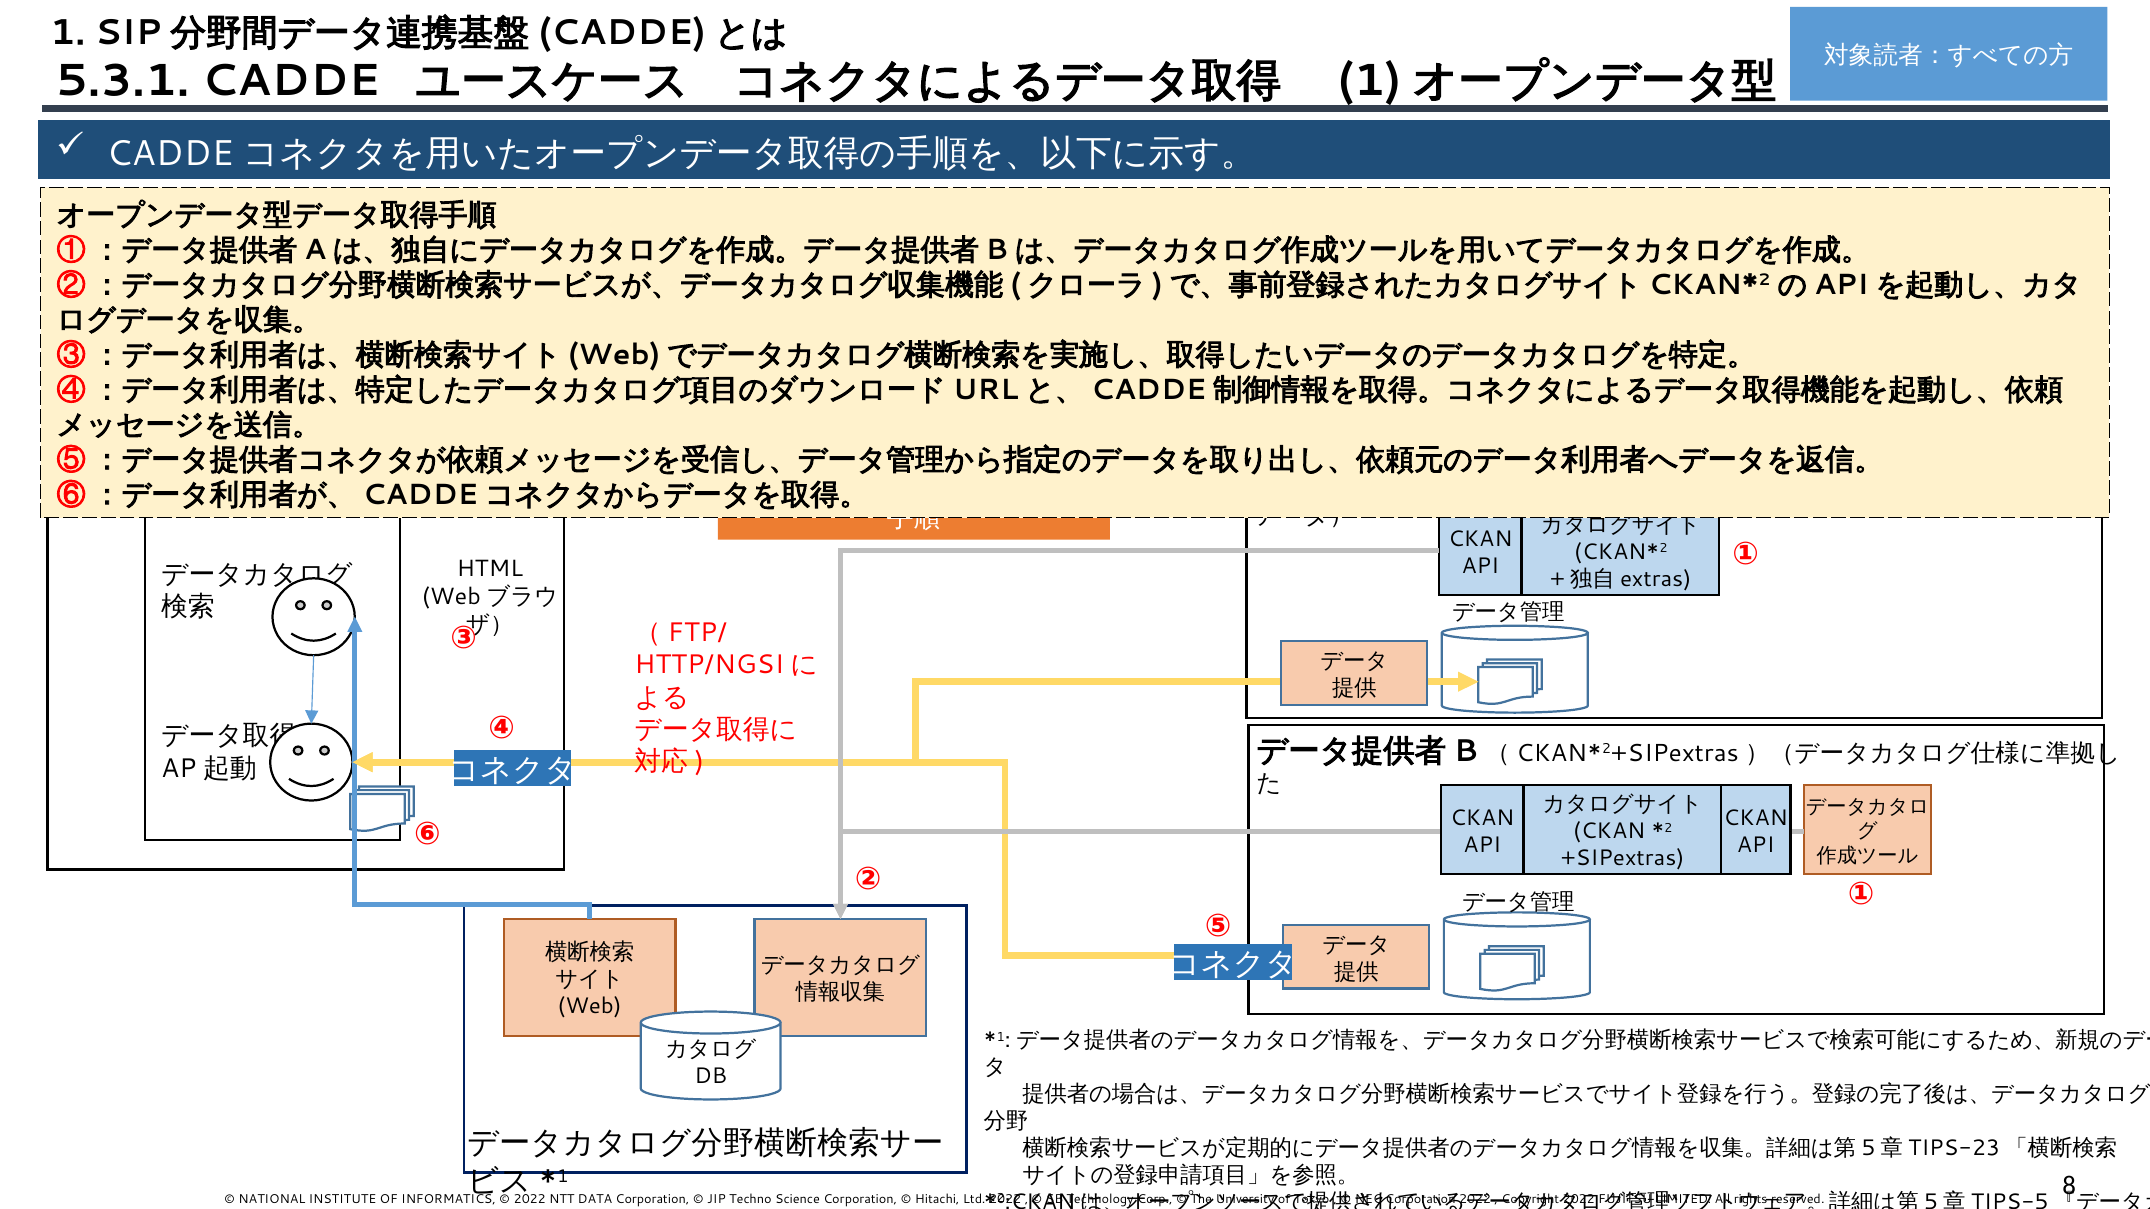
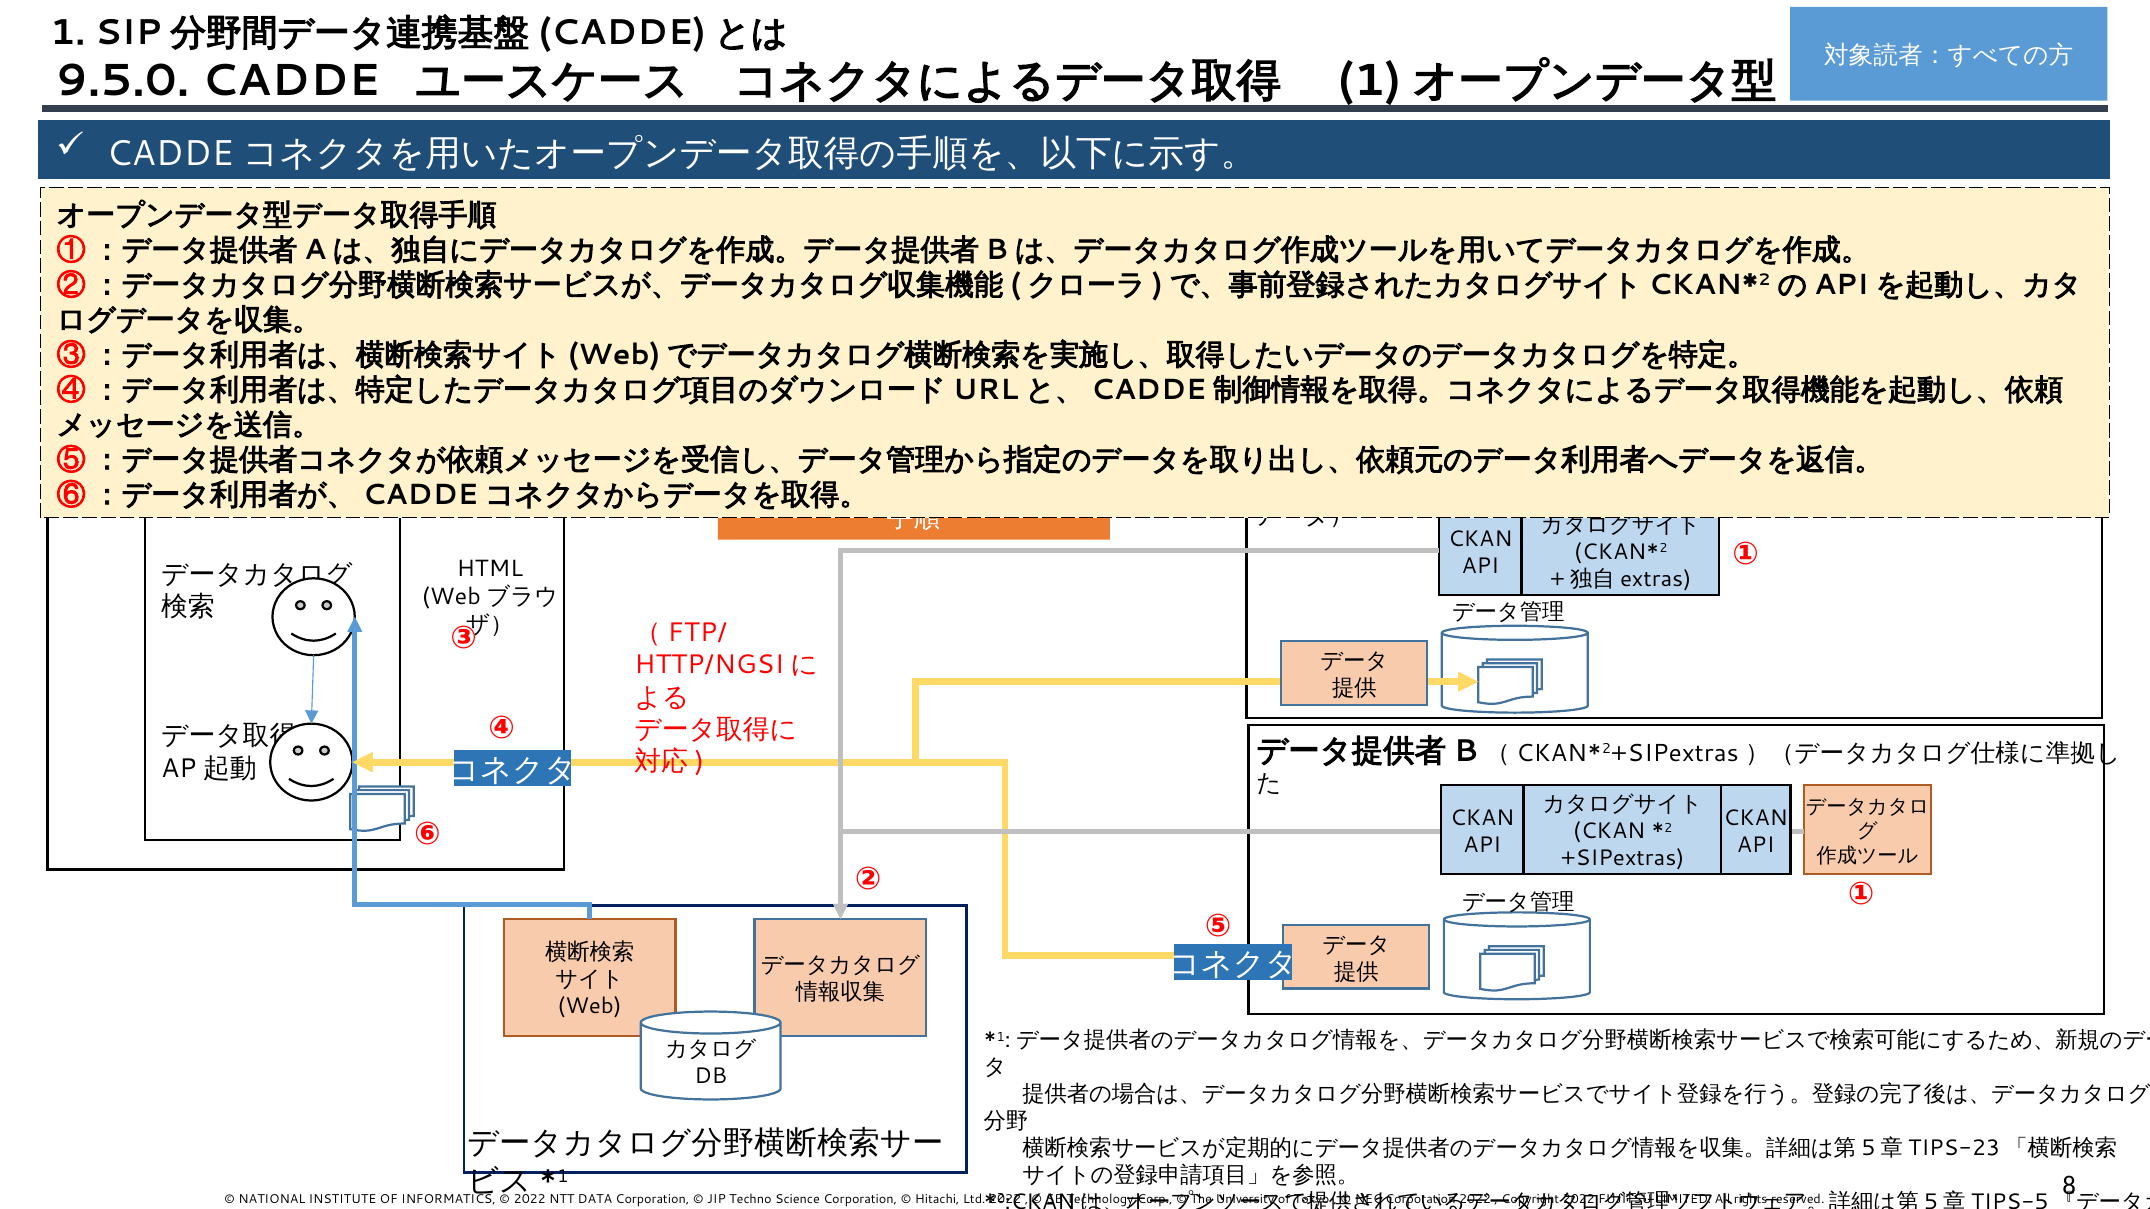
5.3.1: 5.3.1 -> 9.5.0
